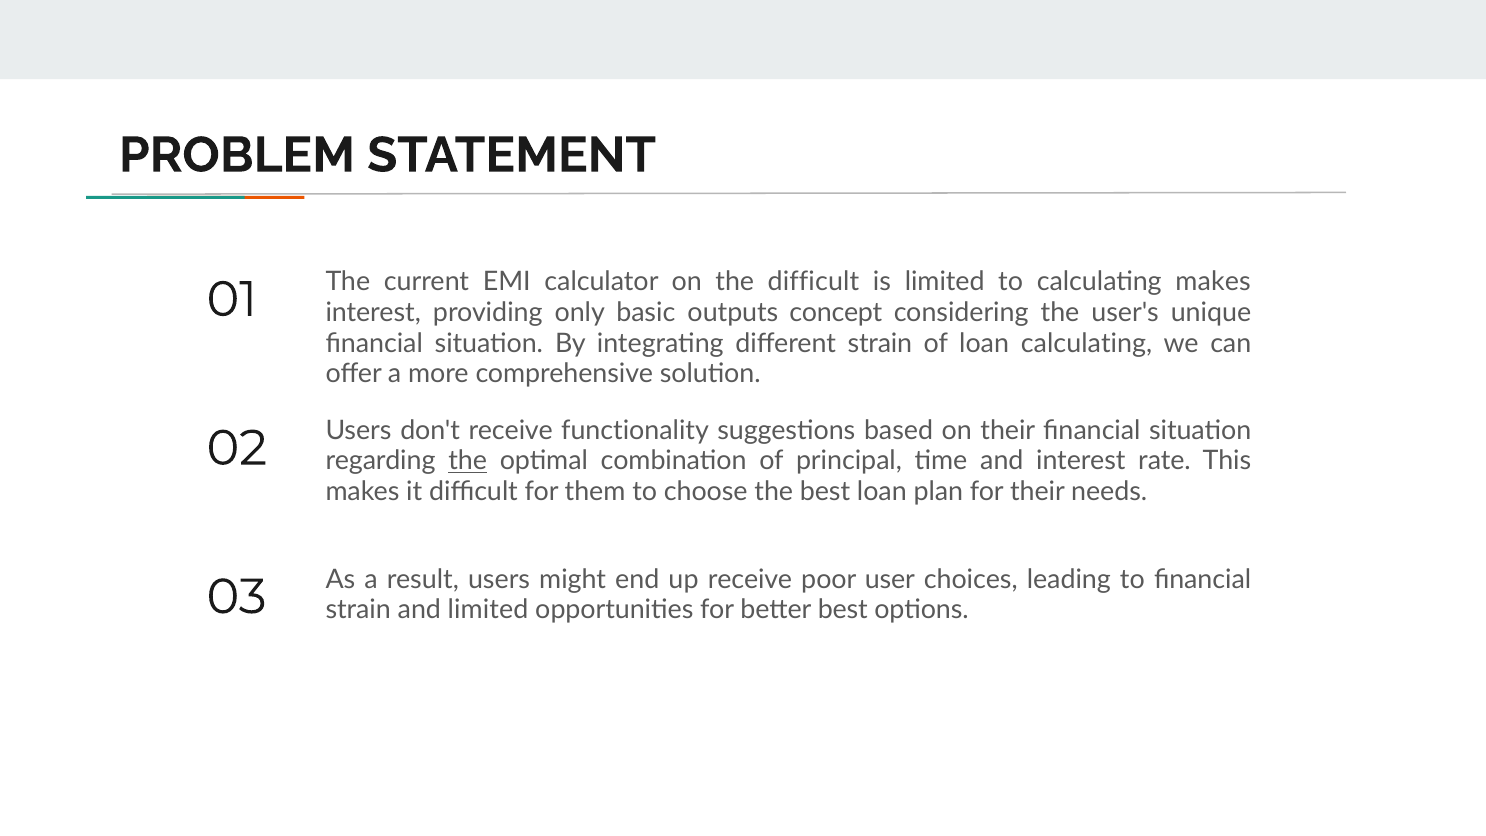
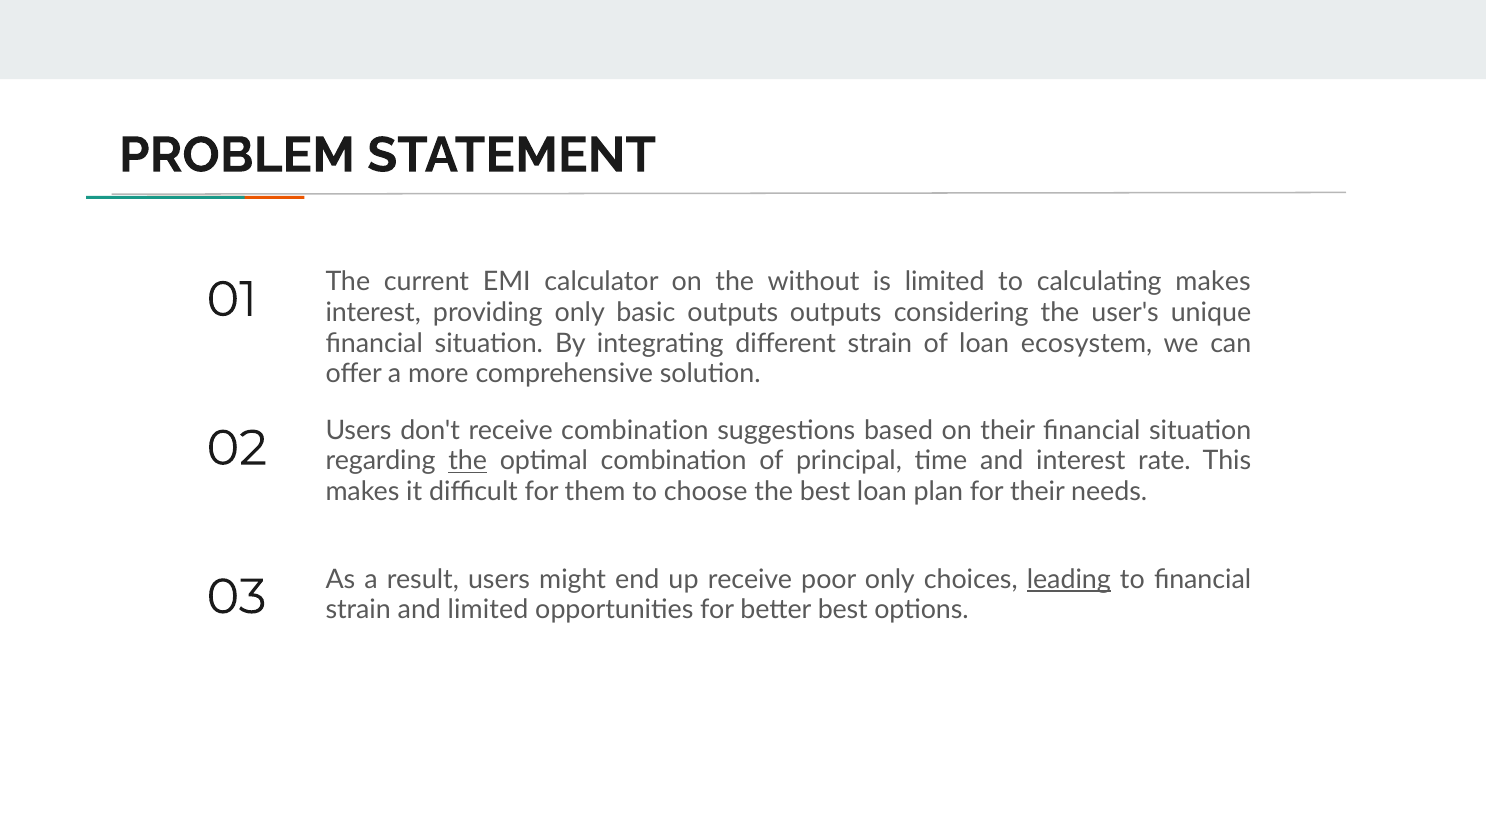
the difficult: difficult -> without
outputs concept: concept -> outputs
loan calculating: calculating -> ecosystem
receive functionality: functionality -> combination
poor user: user -> only
leading underline: none -> present
